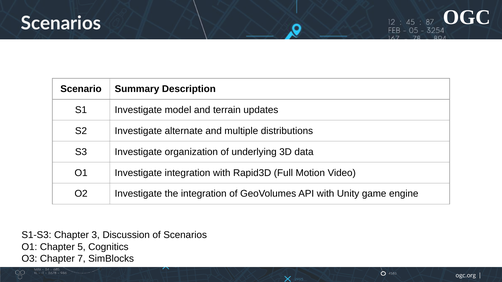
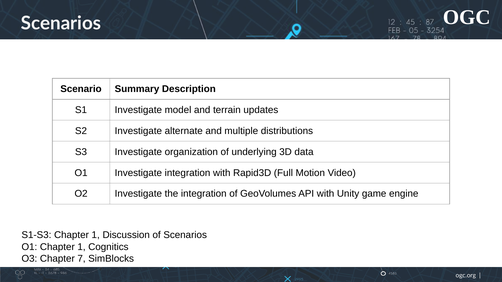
S1-S3 Chapter 3: 3 -> 1
O1 Chapter 5: 5 -> 1
